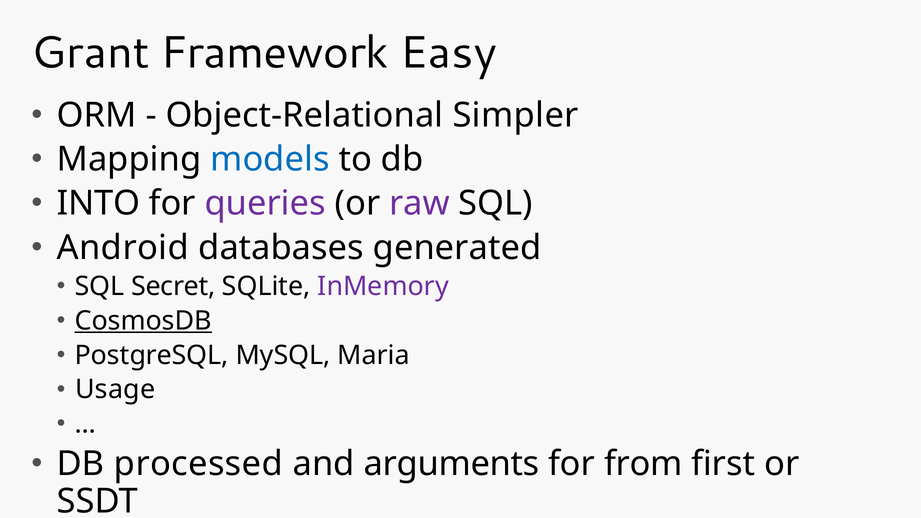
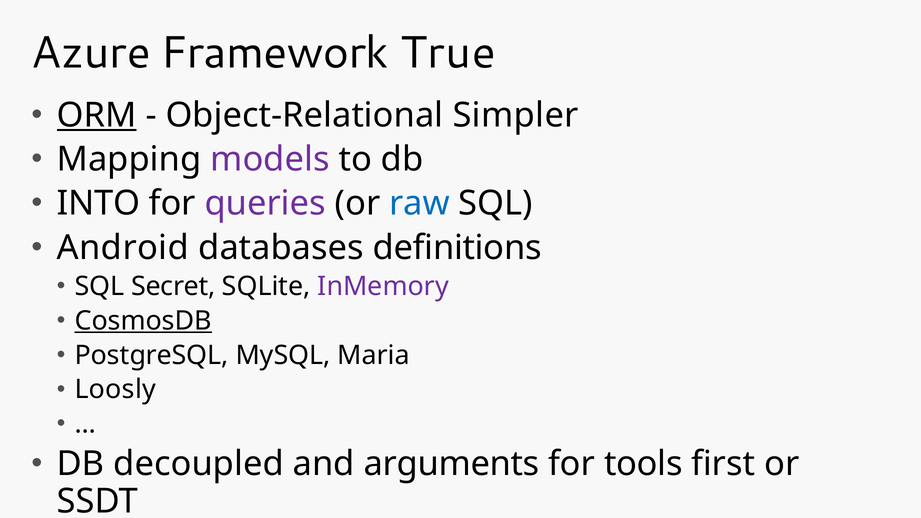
Grant: Grant -> Azure
Easy: Easy -> True
ORM underline: none -> present
models colour: blue -> purple
raw colour: purple -> blue
generated: generated -> definitions
Usage: Usage -> Loosly
processed: processed -> decoupled
from: from -> tools
